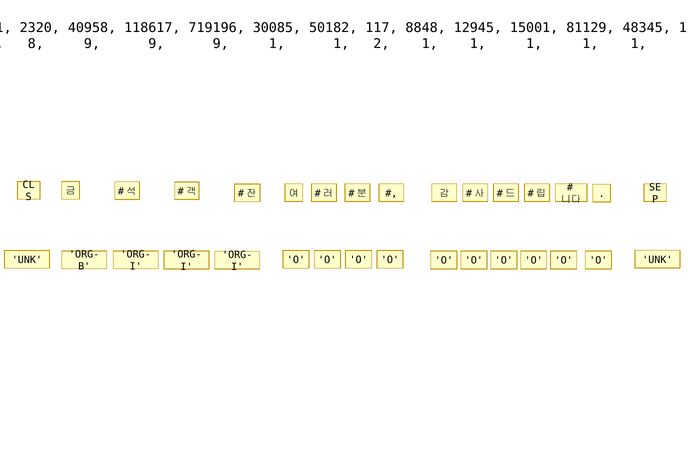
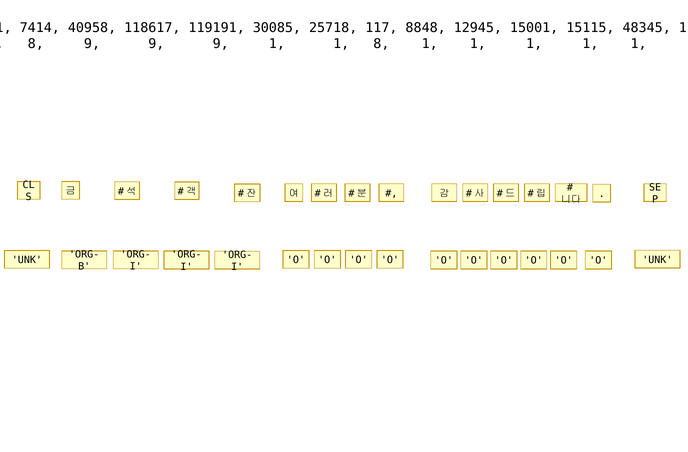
2320: 2320 -> 7414
719196: 719196 -> 119191
50182: 50182 -> 25718
81129: 81129 -> 15115
1 2: 2 -> 8
